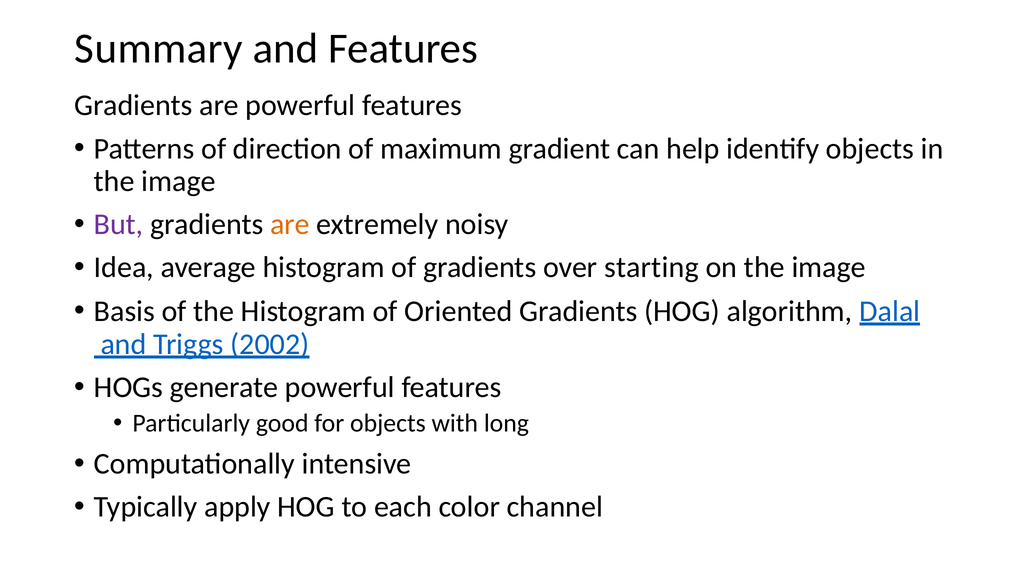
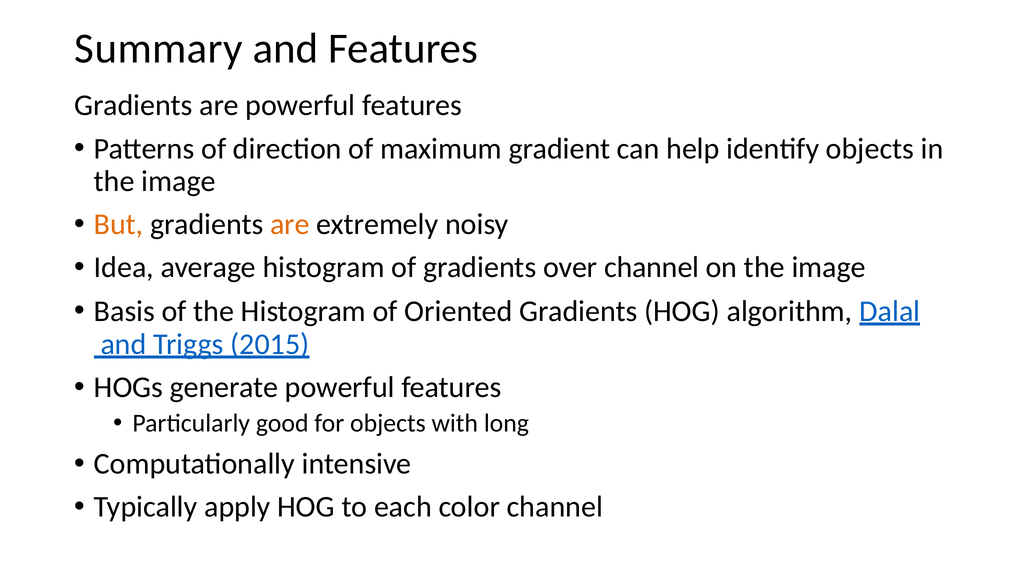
But colour: purple -> orange
over starting: starting -> channel
2002: 2002 -> 2015
